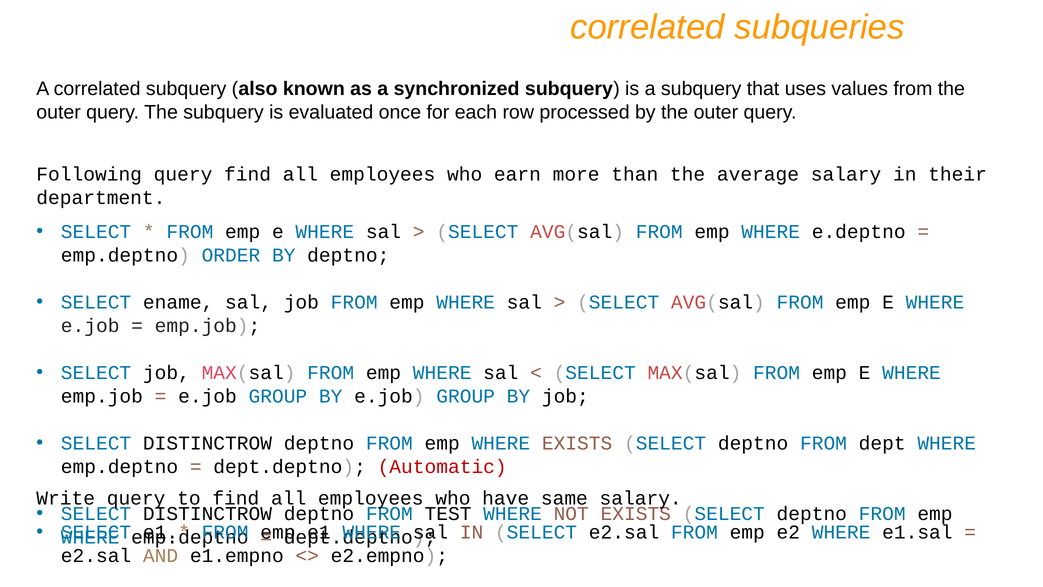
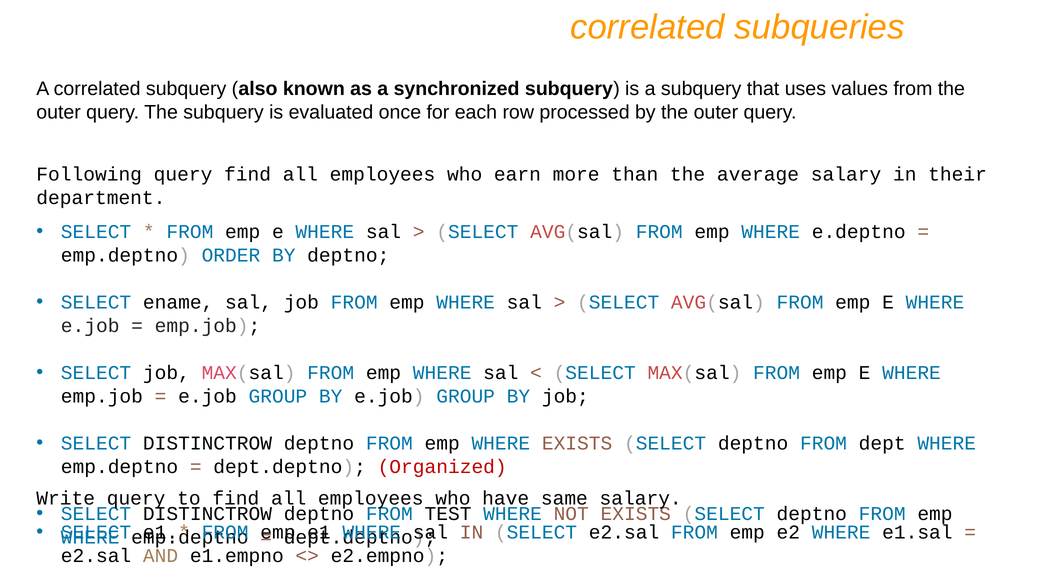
Automatic: Automatic -> Organized
